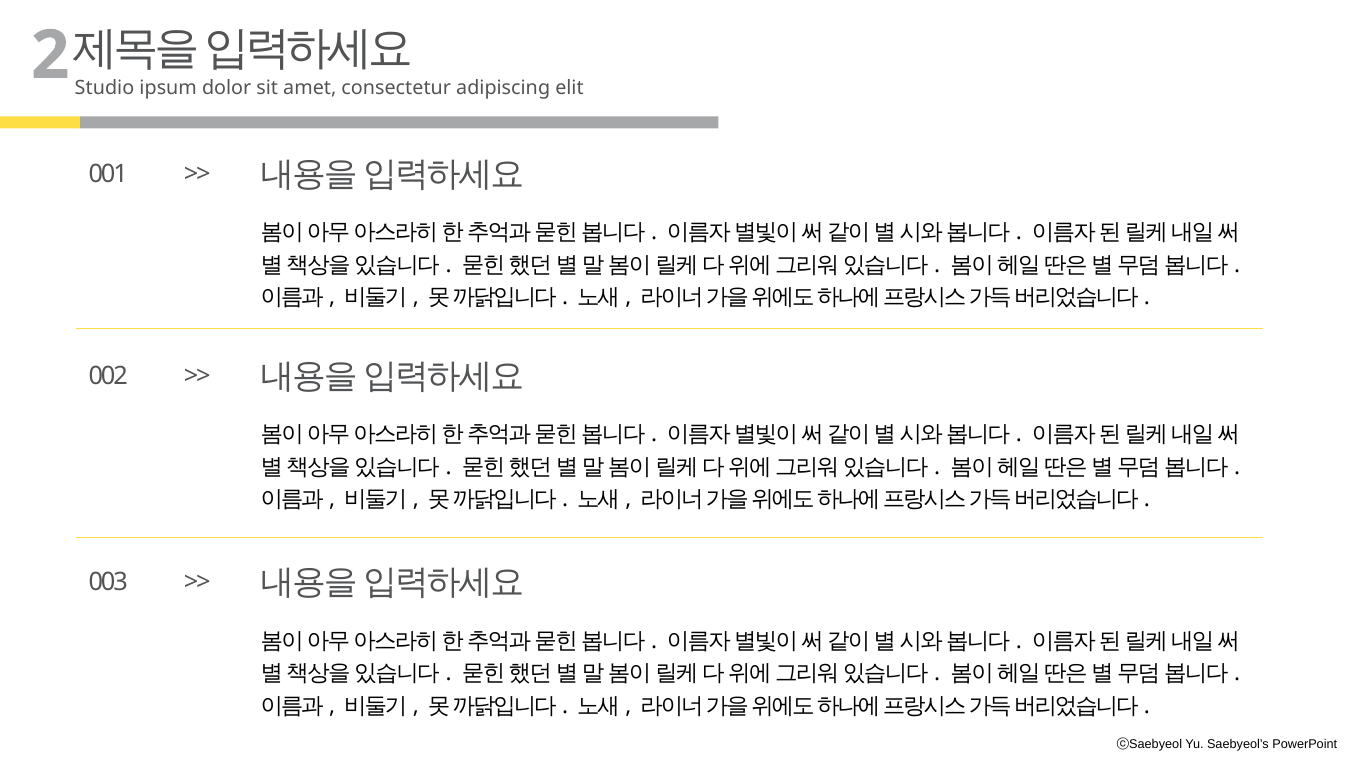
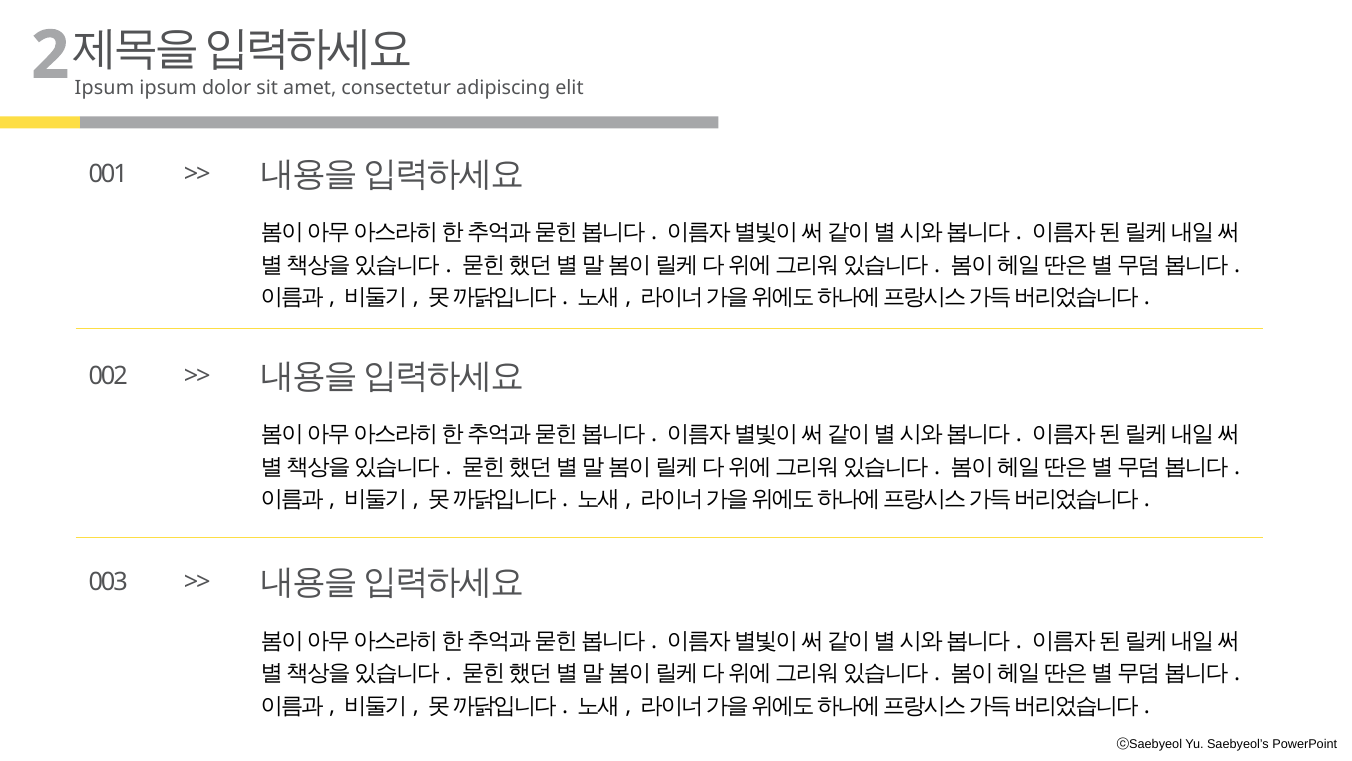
Studio at (105, 88): Studio -> Ipsum
